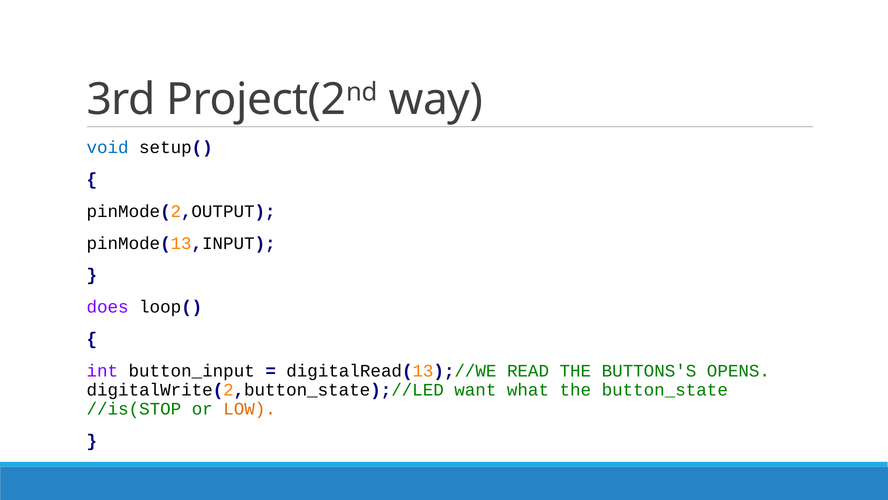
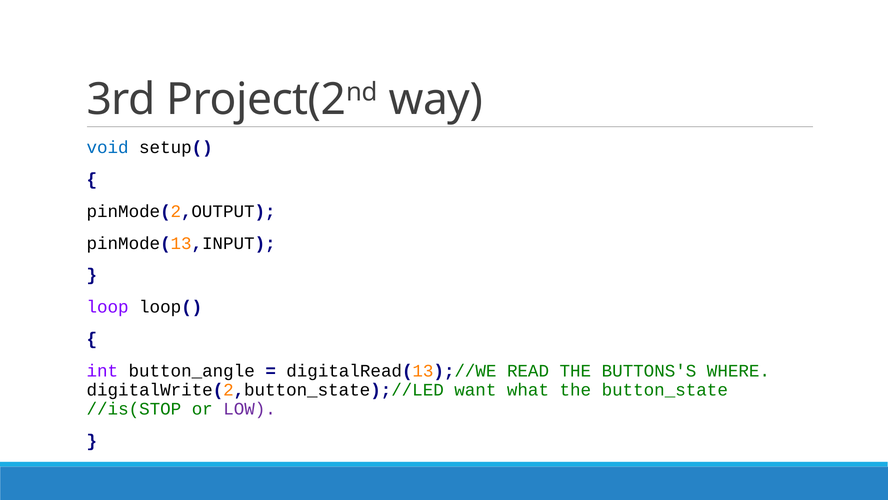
does: does -> loop
button_input: button_input -> button_angle
OPENS: OPENS -> WHERE
LOW colour: orange -> purple
